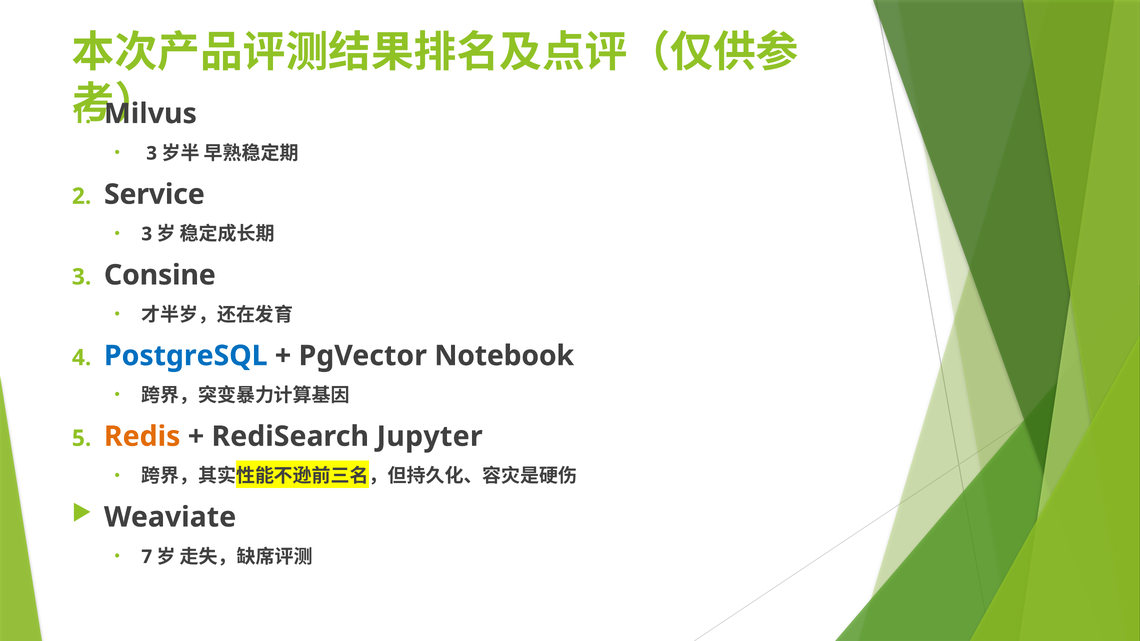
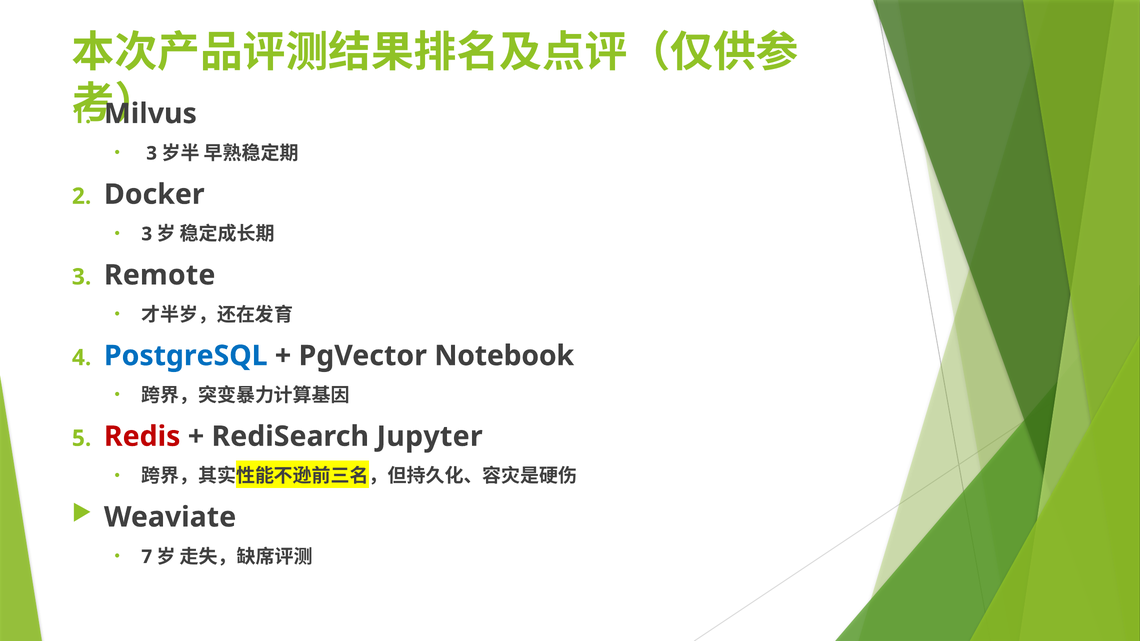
Service: Service -> Docker
Consine: Consine -> Remote
Redis colour: orange -> red
